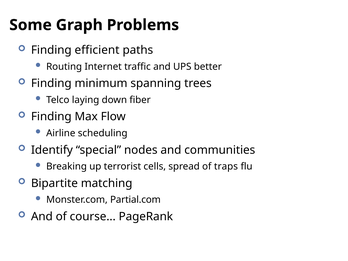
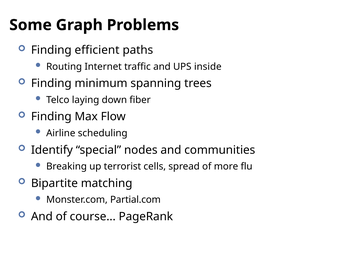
better: better -> inside
traps: traps -> more
